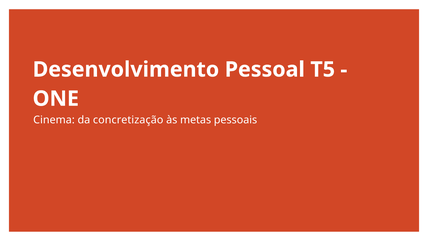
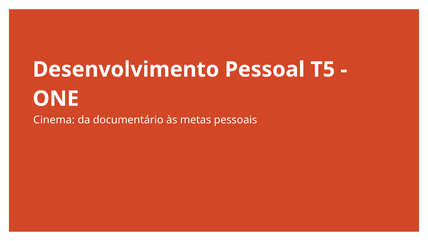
concretização: concretização -> documentário
